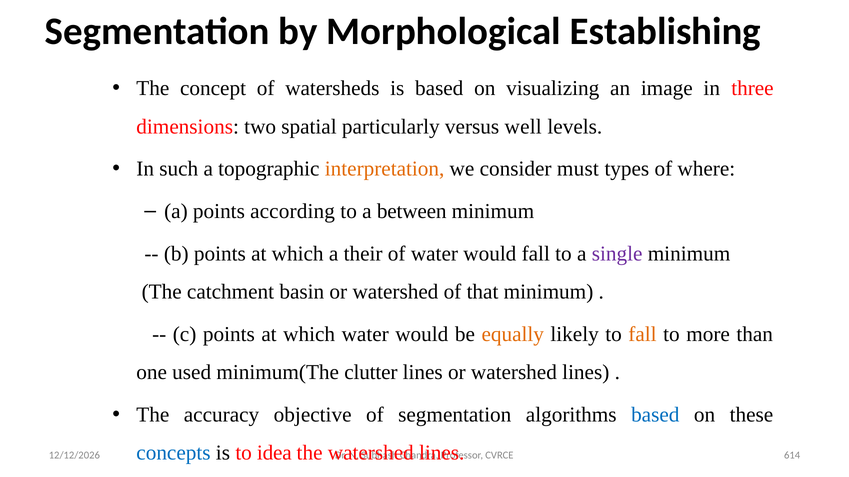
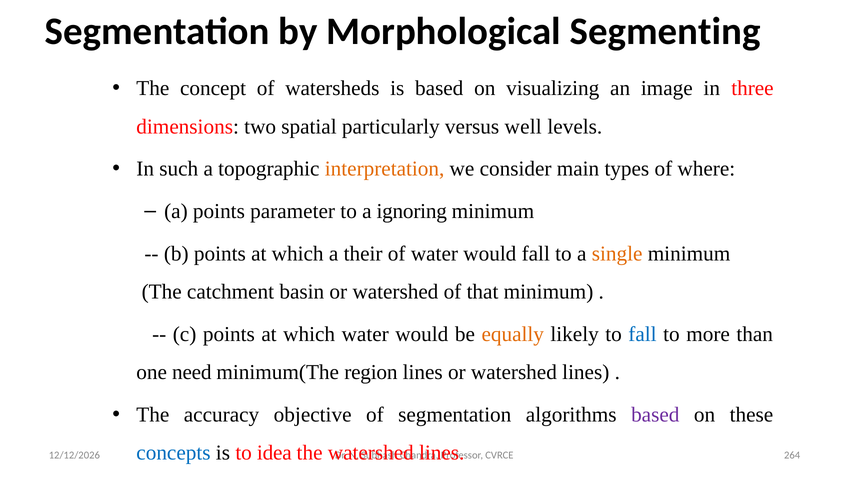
Establishing: Establishing -> Segmenting
must: must -> main
according: according -> parameter
between: between -> ignoring
single colour: purple -> orange
fall at (642, 335) colour: orange -> blue
used: used -> need
clutter: clutter -> region
based at (655, 415) colour: blue -> purple
614: 614 -> 264
